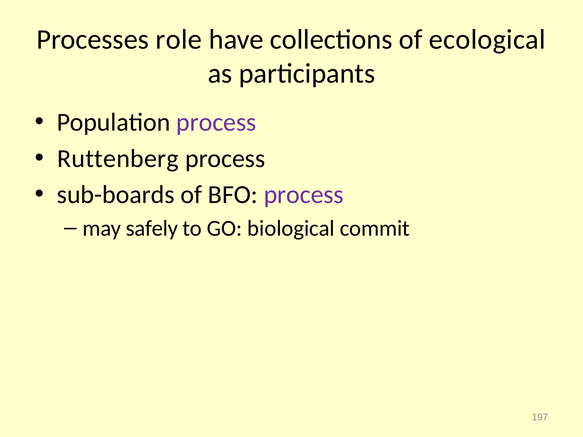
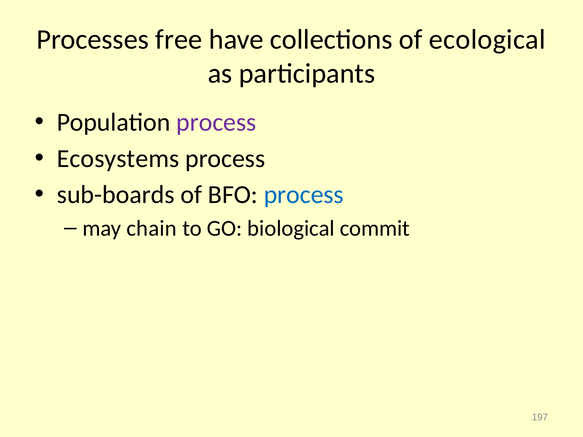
role: role -> free
Ruttenberg: Ruttenberg -> Ecosystems
process at (304, 195) colour: purple -> blue
safely: safely -> chain
